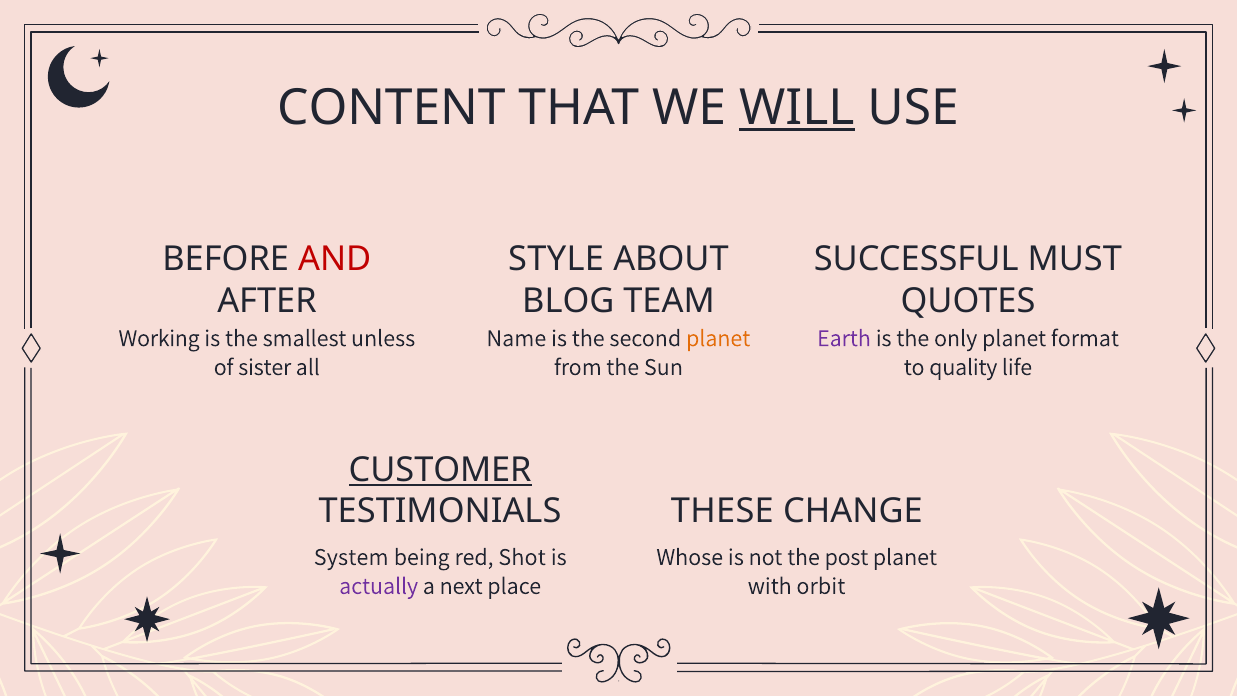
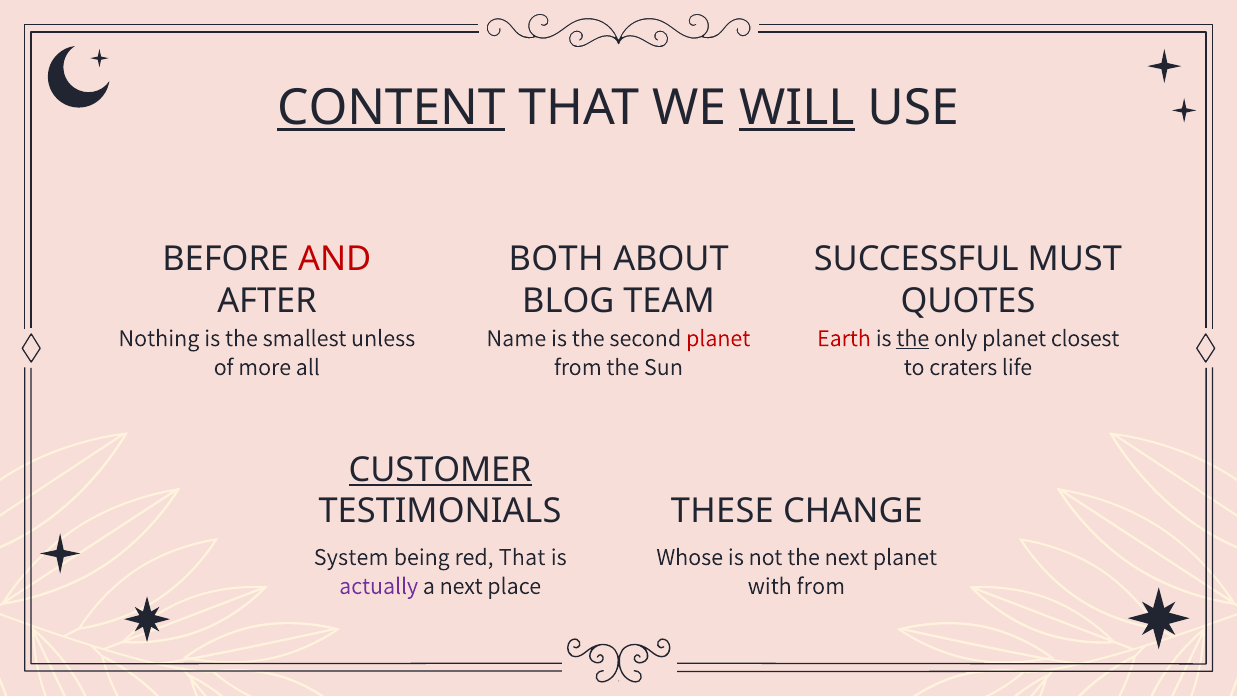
CONTENT underline: none -> present
STYLE: STYLE -> BOTH
Working: Working -> Nothing
planet at (718, 338) colour: orange -> red
Earth colour: purple -> red
the at (913, 338) underline: none -> present
format: format -> closest
sister: sister -> more
quality: quality -> craters
red Shot: Shot -> That
the post: post -> next
with orbit: orbit -> from
